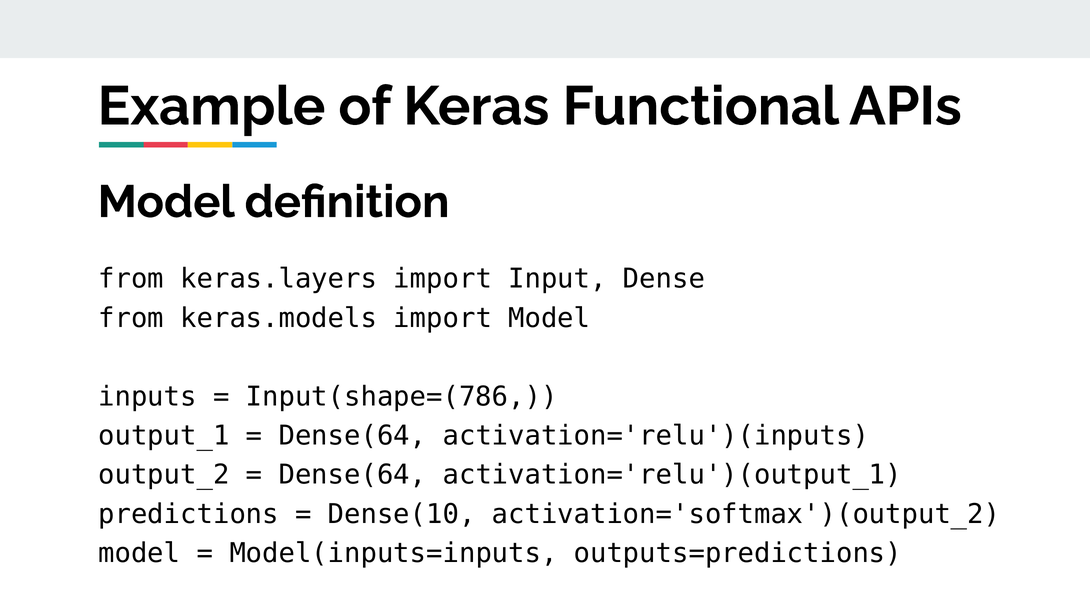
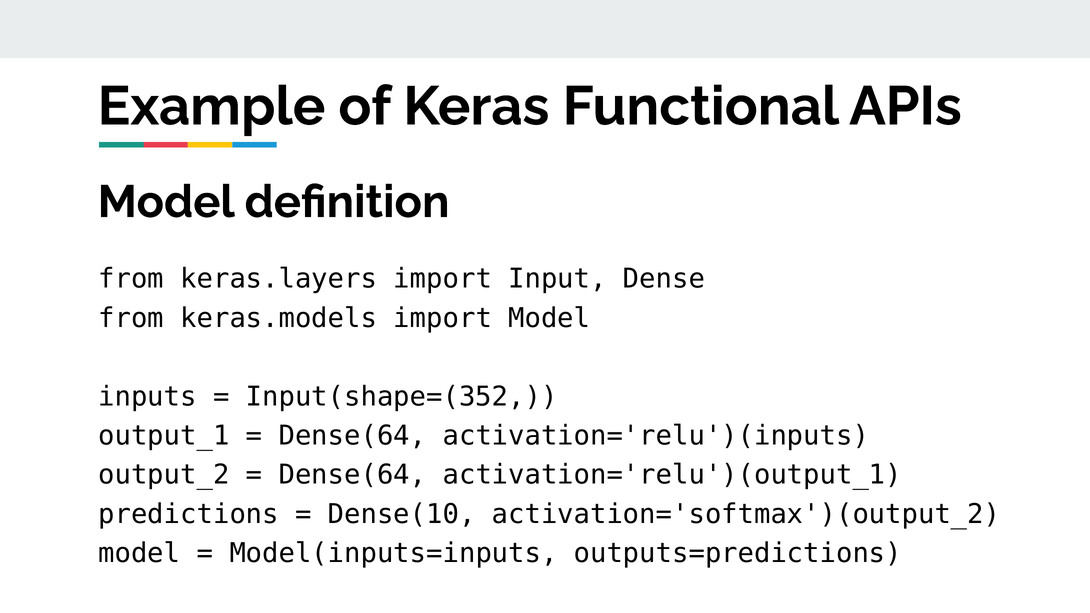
Input(shape=(786: Input(shape=(786 -> Input(shape=(352
